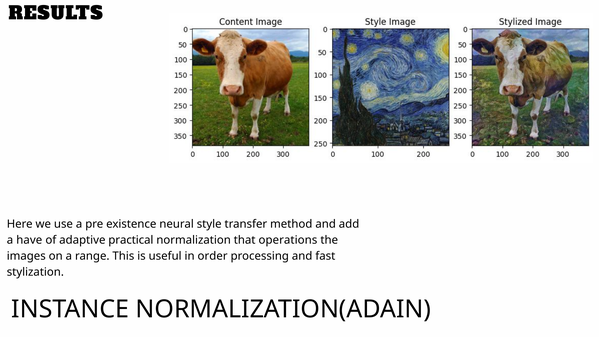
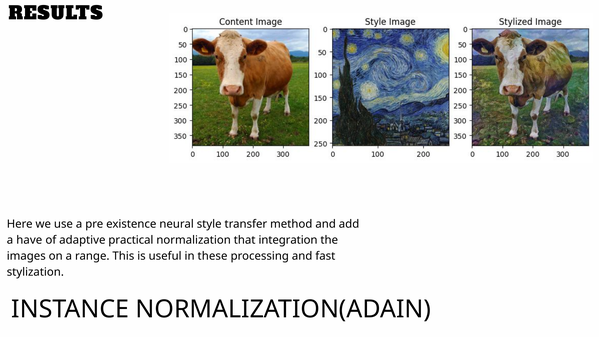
operations: operations -> integration
order: order -> these
